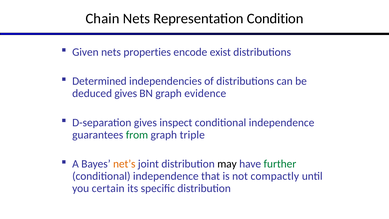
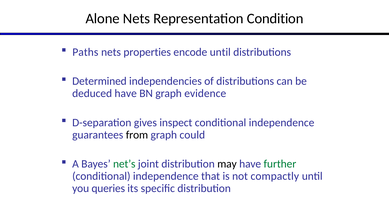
Chain: Chain -> Alone
Given: Given -> Paths
encode exist: exist -> until
deduced gives: gives -> have
from colour: green -> black
triple: triple -> could
net’s colour: orange -> green
certain: certain -> queries
